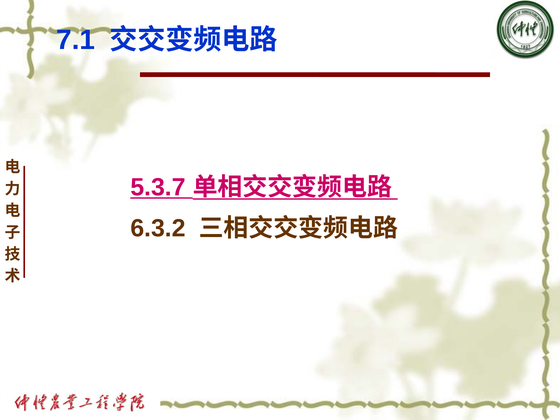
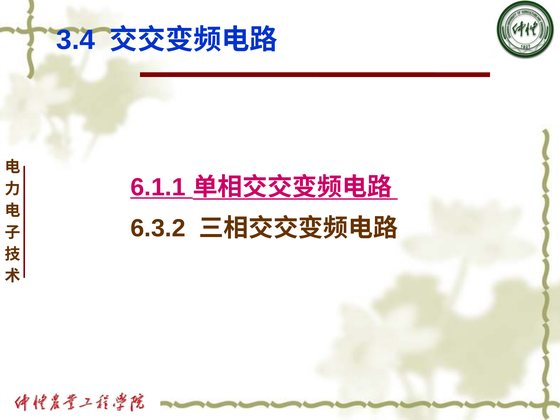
7.1: 7.1 -> 3.4
5.3.7: 5.3.7 -> 6.1.1
